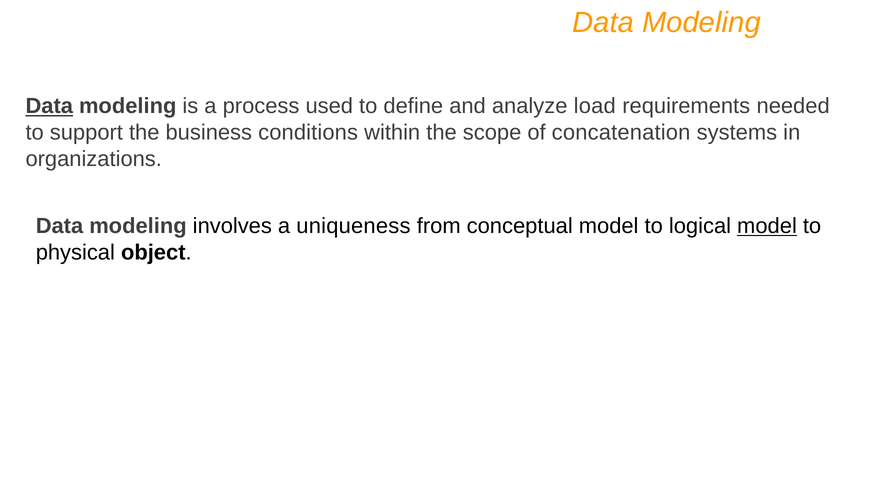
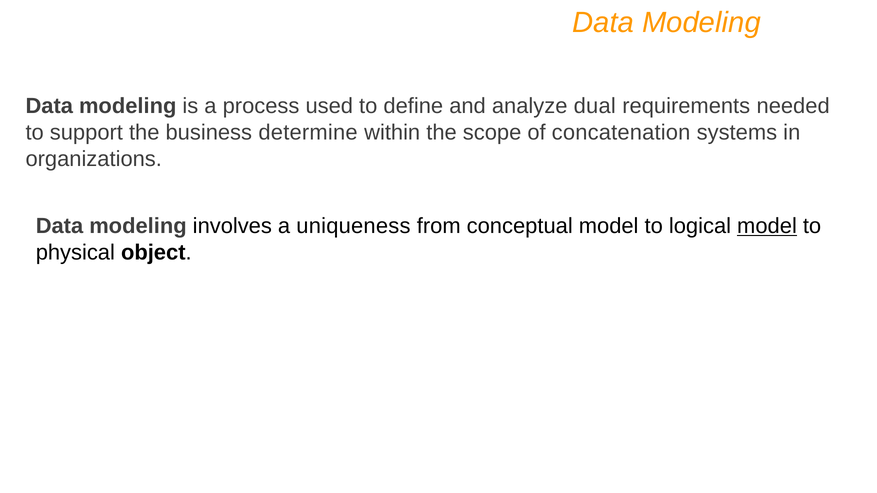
Data at (49, 106) underline: present -> none
load: load -> dual
conditions: conditions -> determine
